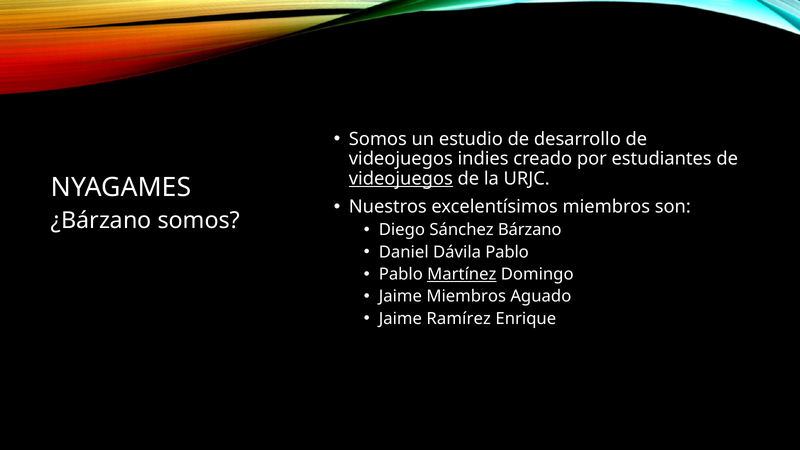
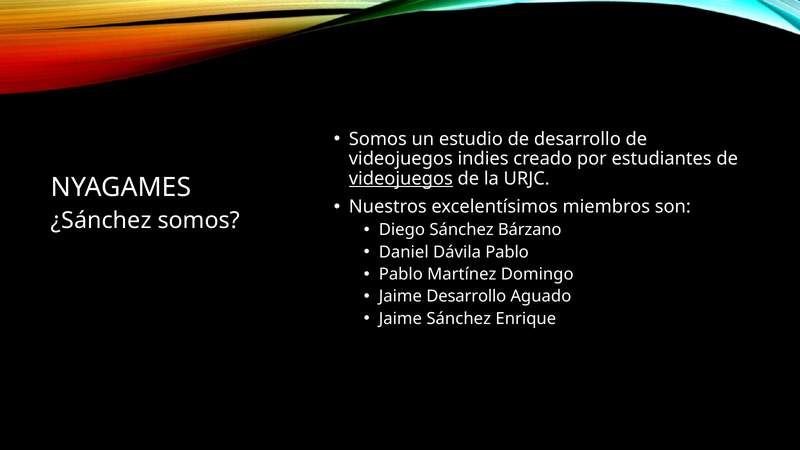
¿Bárzano: ¿Bárzano -> ¿Sánchez
Martínez underline: present -> none
Jaime Miembros: Miembros -> Desarrollo
Jaime Ramírez: Ramírez -> Sánchez
